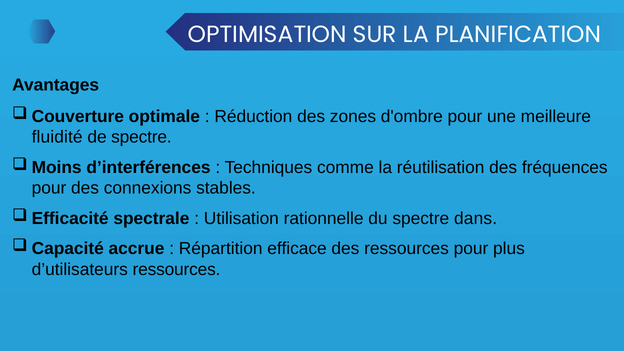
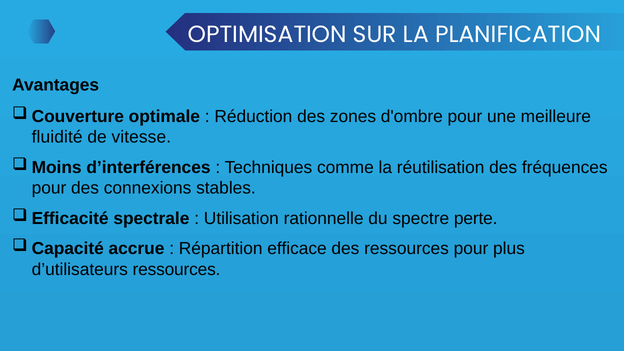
de spectre: spectre -> vitesse
dans: dans -> perte
